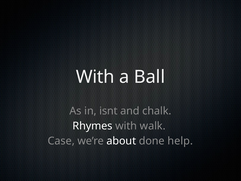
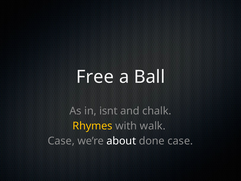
With at (95, 77): With -> Free
Rhymes colour: white -> yellow
done help: help -> case
